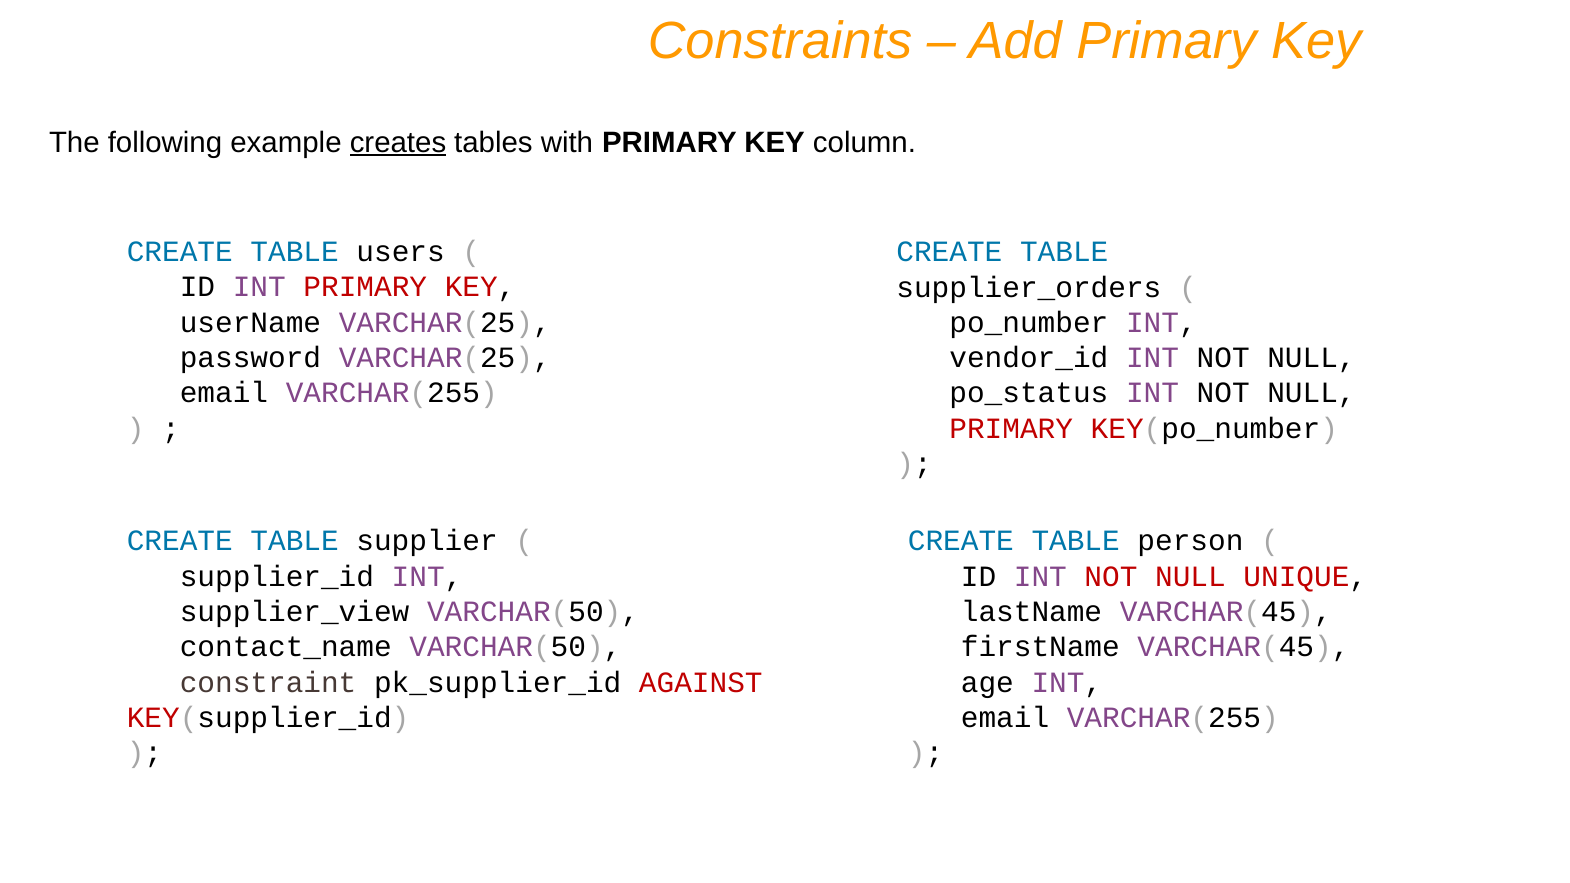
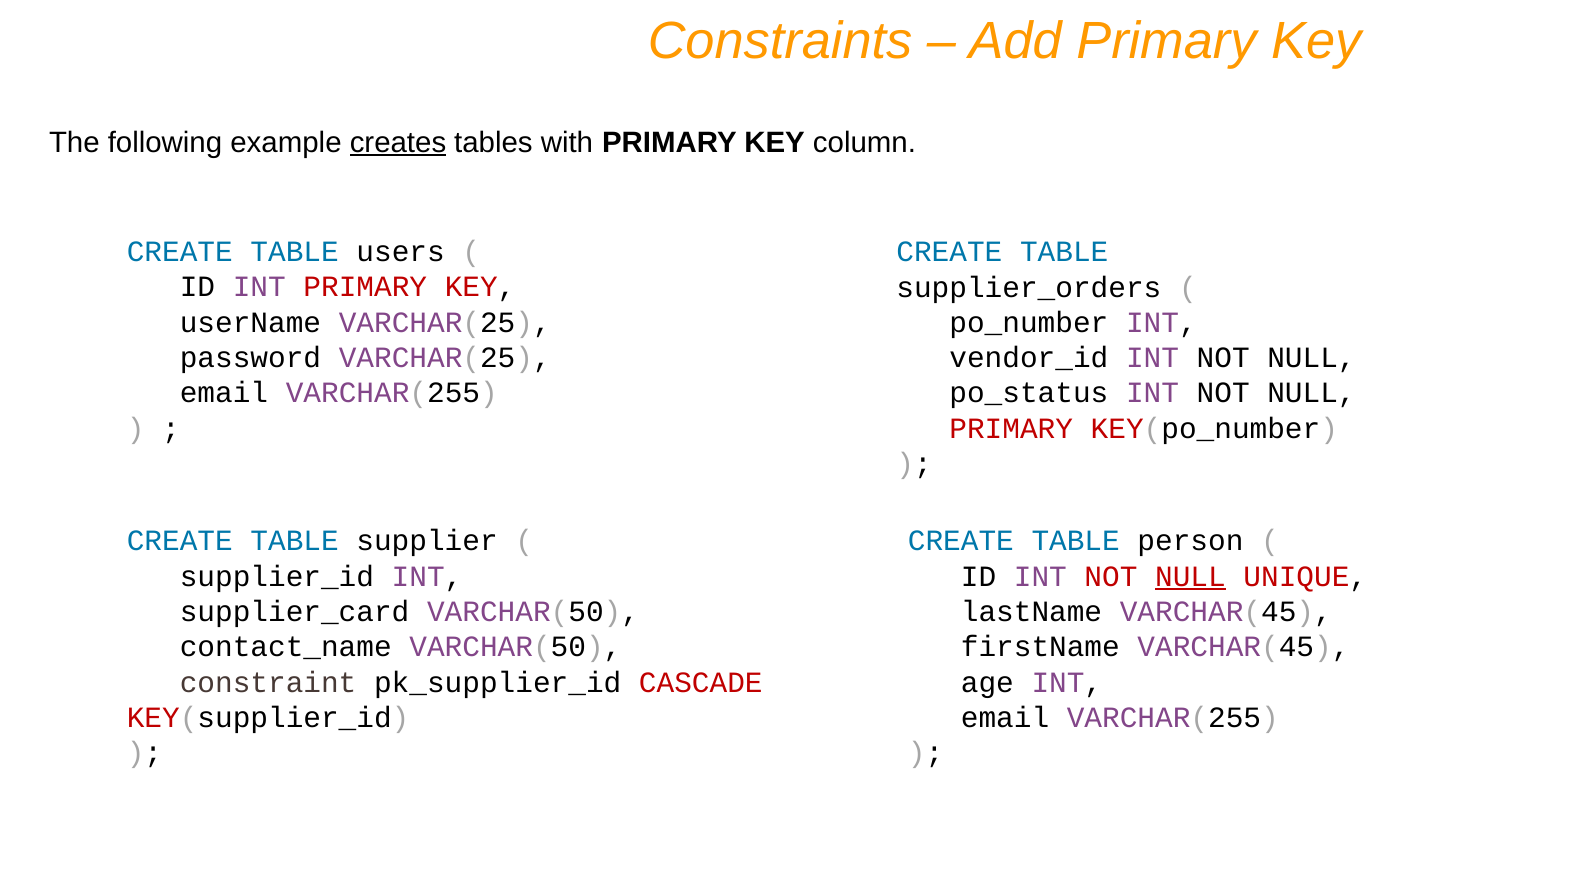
NULL at (1190, 577) underline: none -> present
supplier_view: supplier_view -> supplier_card
AGAINST: AGAINST -> CASCADE
